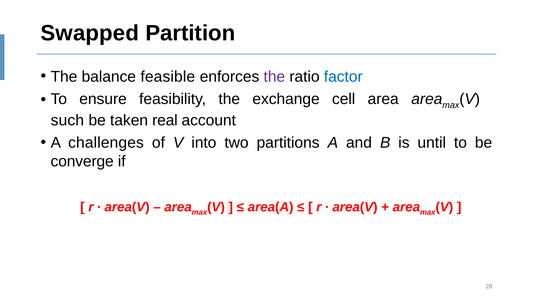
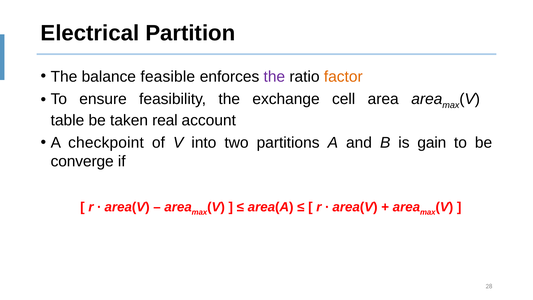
Swapped: Swapped -> Electrical
factor colour: blue -> orange
such: such -> table
challenges: challenges -> checkpoint
until: until -> gain
